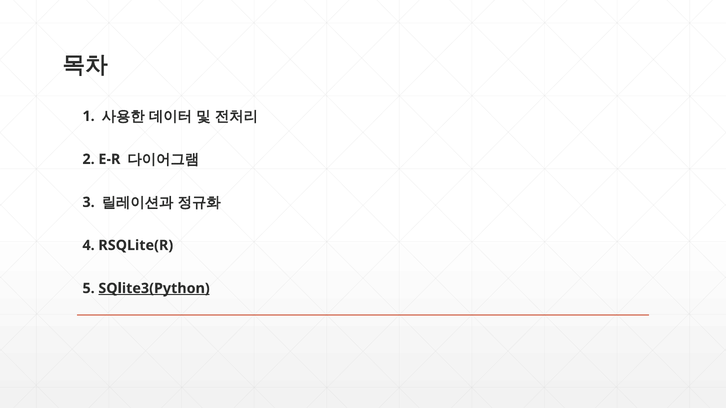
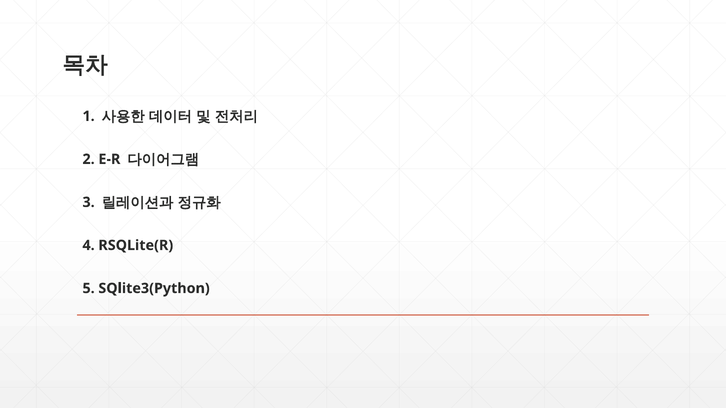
SQlite3(Python underline: present -> none
